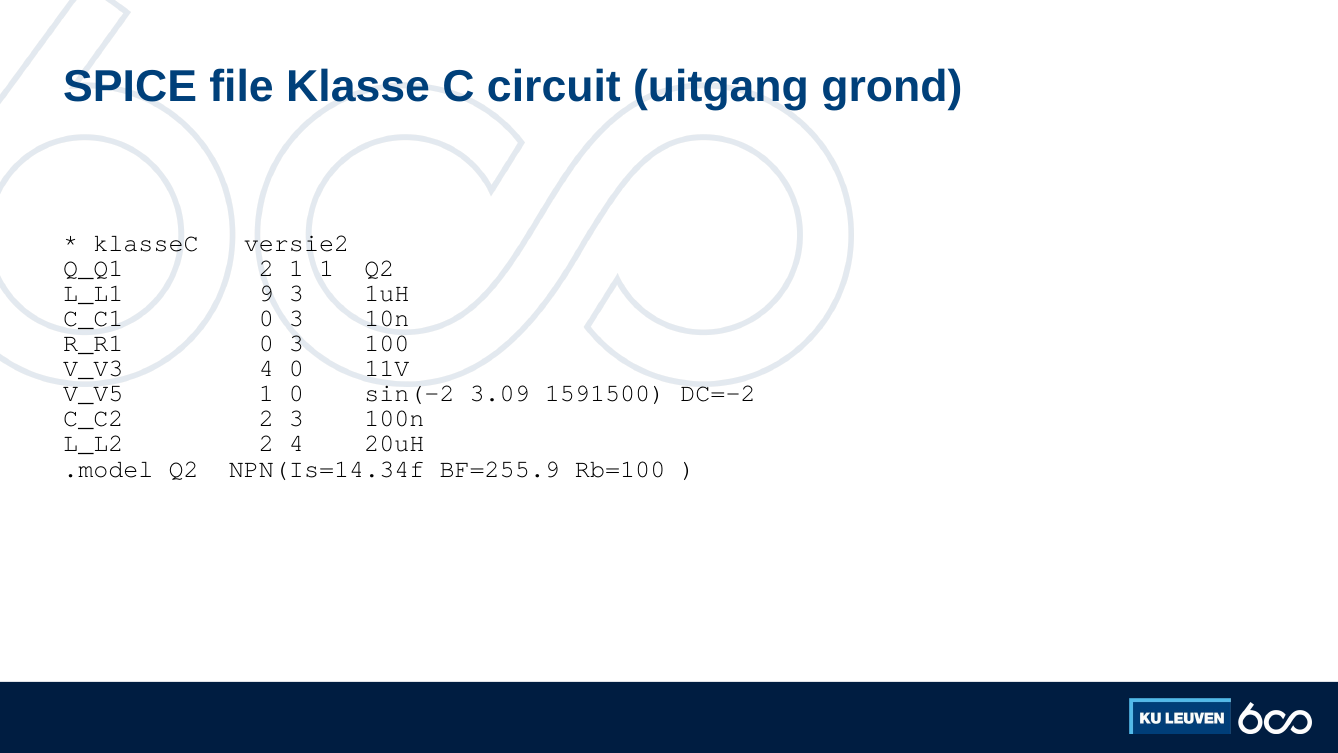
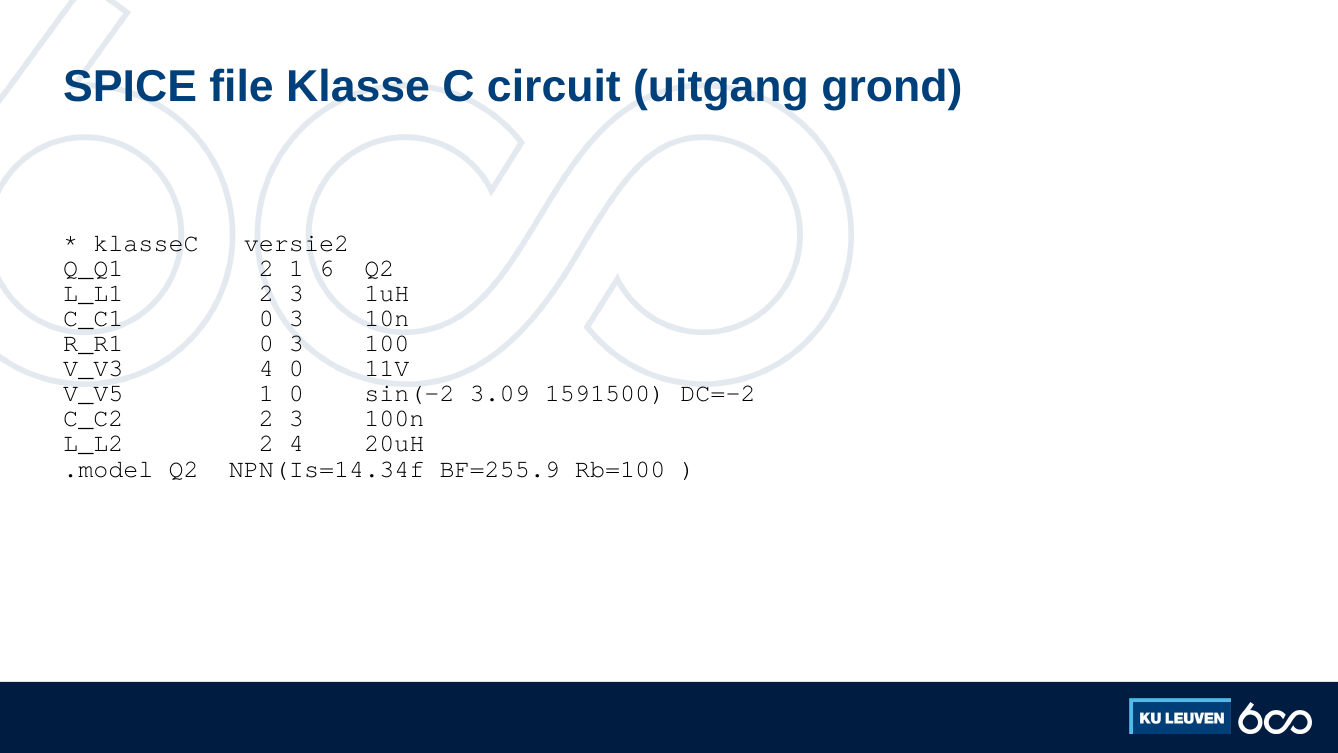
1 1: 1 -> 6
L_L1 9: 9 -> 2
